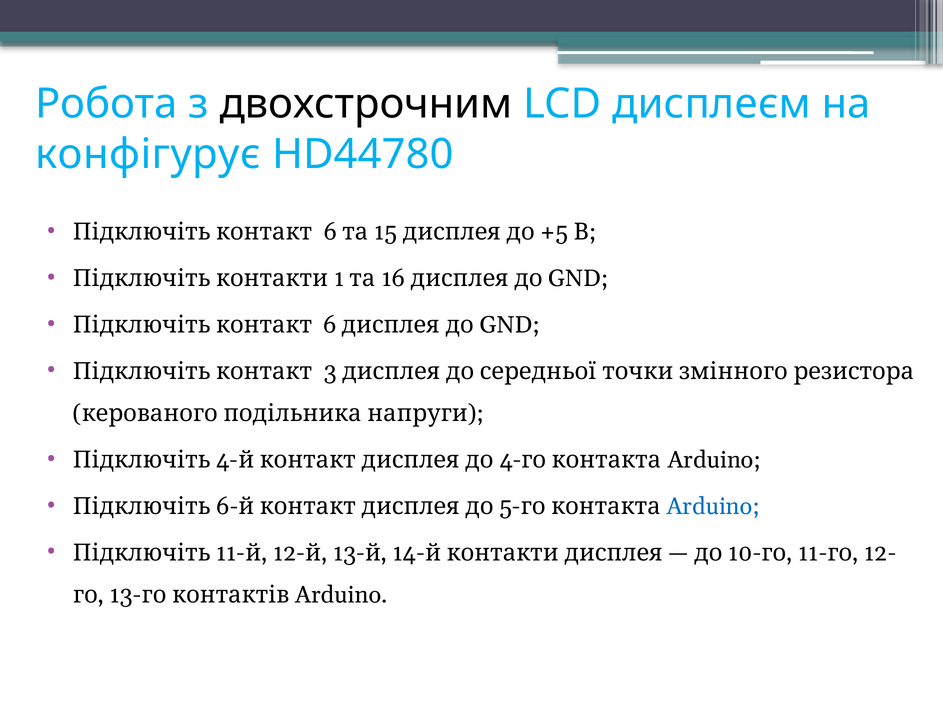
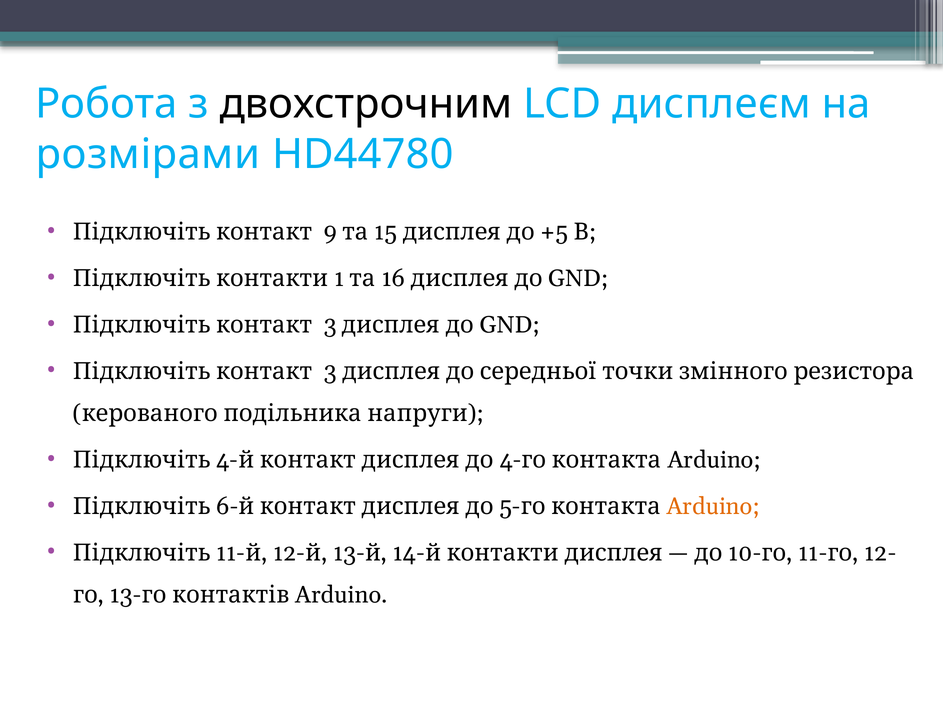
конфігурує: конфігурує -> розмірами
6 at (330, 232): 6 -> 9
6 at (330, 325): 6 -> 3
Arduino at (713, 507) colour: blue -> orange
